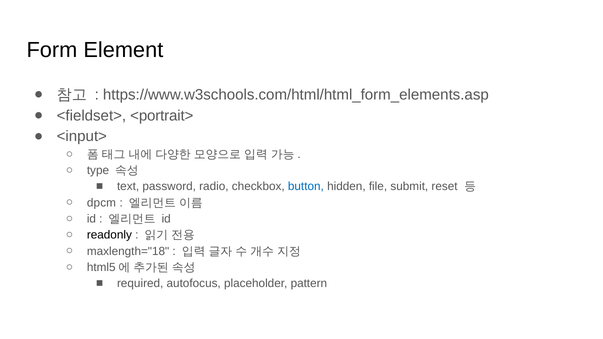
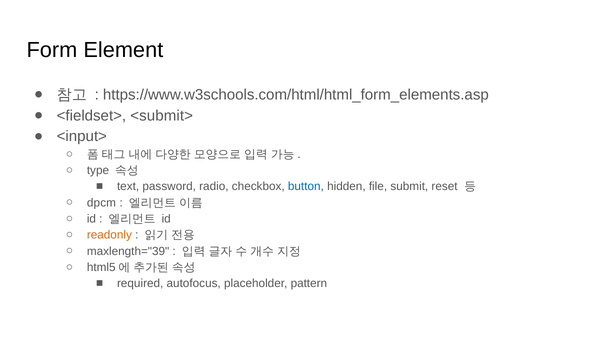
<portrait>: <portrait> -> <submit>
readonly colour: black -> orange
maxlength="18: maxlength="18 -> maxlength="39
